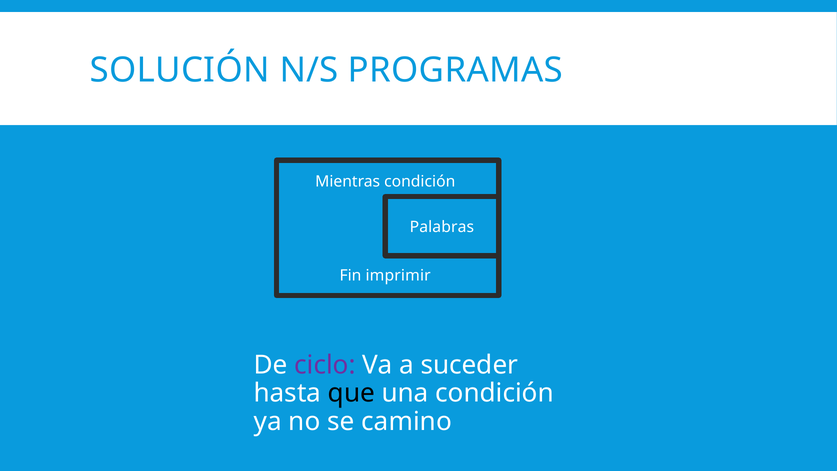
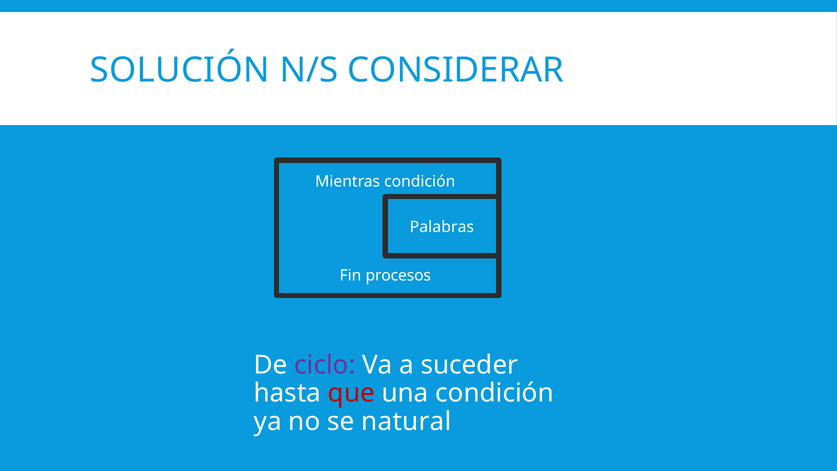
PROGRAMAS: PROGRAMAS -> CONSIDERAR
imprimir: imprimir -> procesos
que colour: black -> red
camino: camino -> natural
